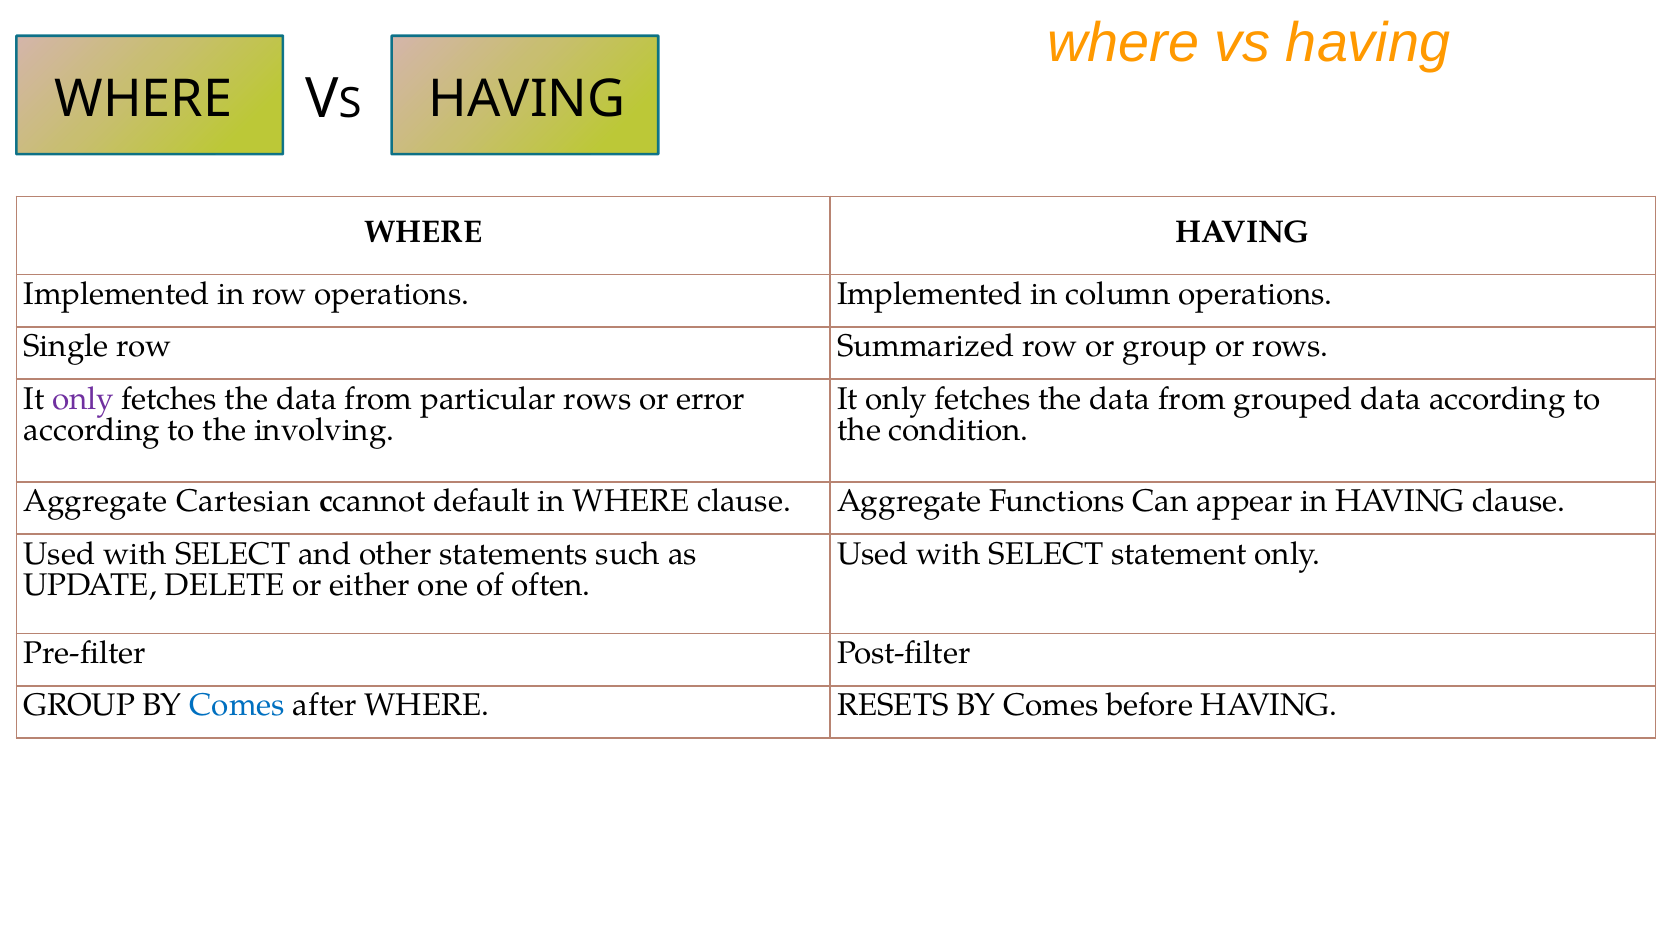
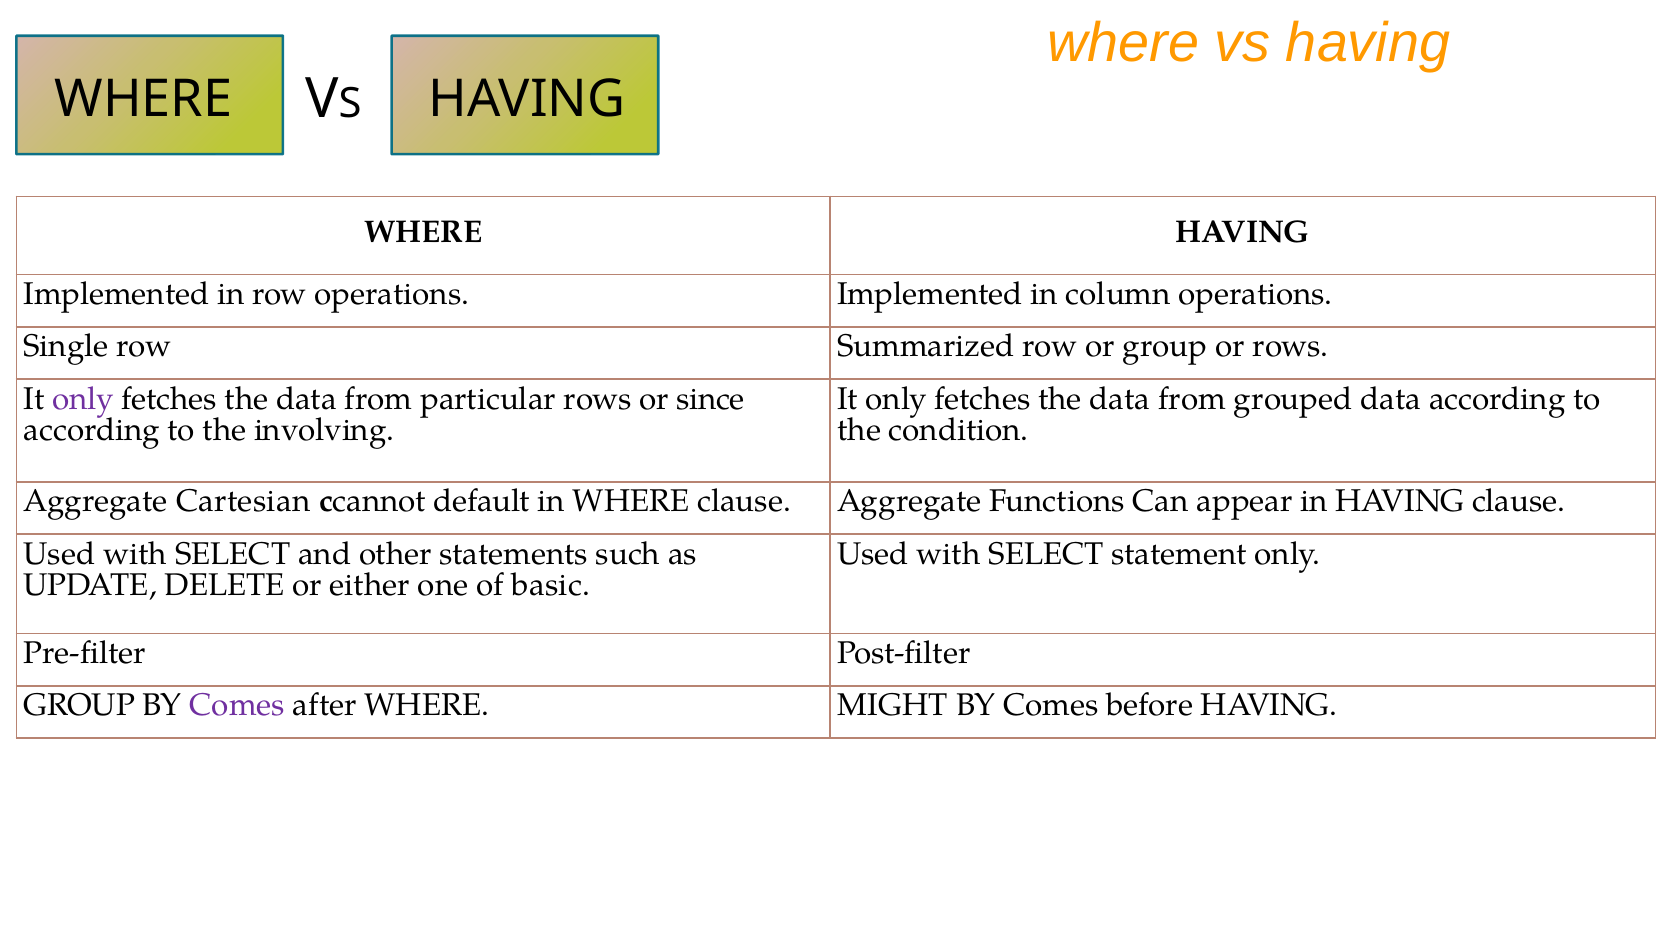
error: error -> since
often: often -> basic
Comes at (237, 706) colour: blue -> purple
RESETS: RESETS -> MIGHT
